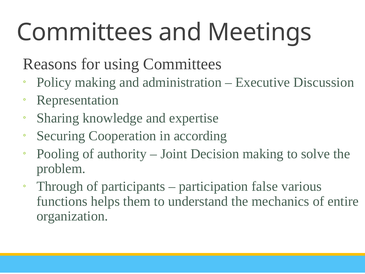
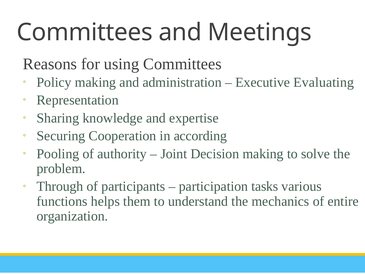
Discussion: Discussion -> Evaluating
false: false -> tasks
